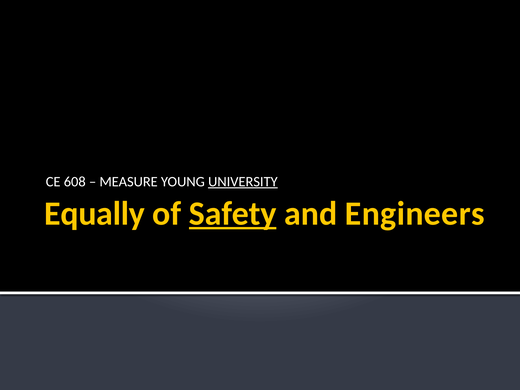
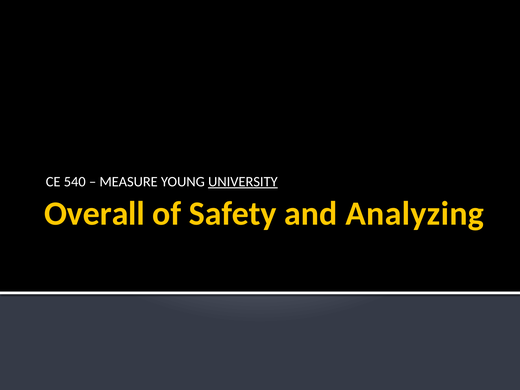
608: 608 -> 540
Equally: Equally -> Overall
Safety underline: present -> none
Engineers: Engineers -> Analyzing
